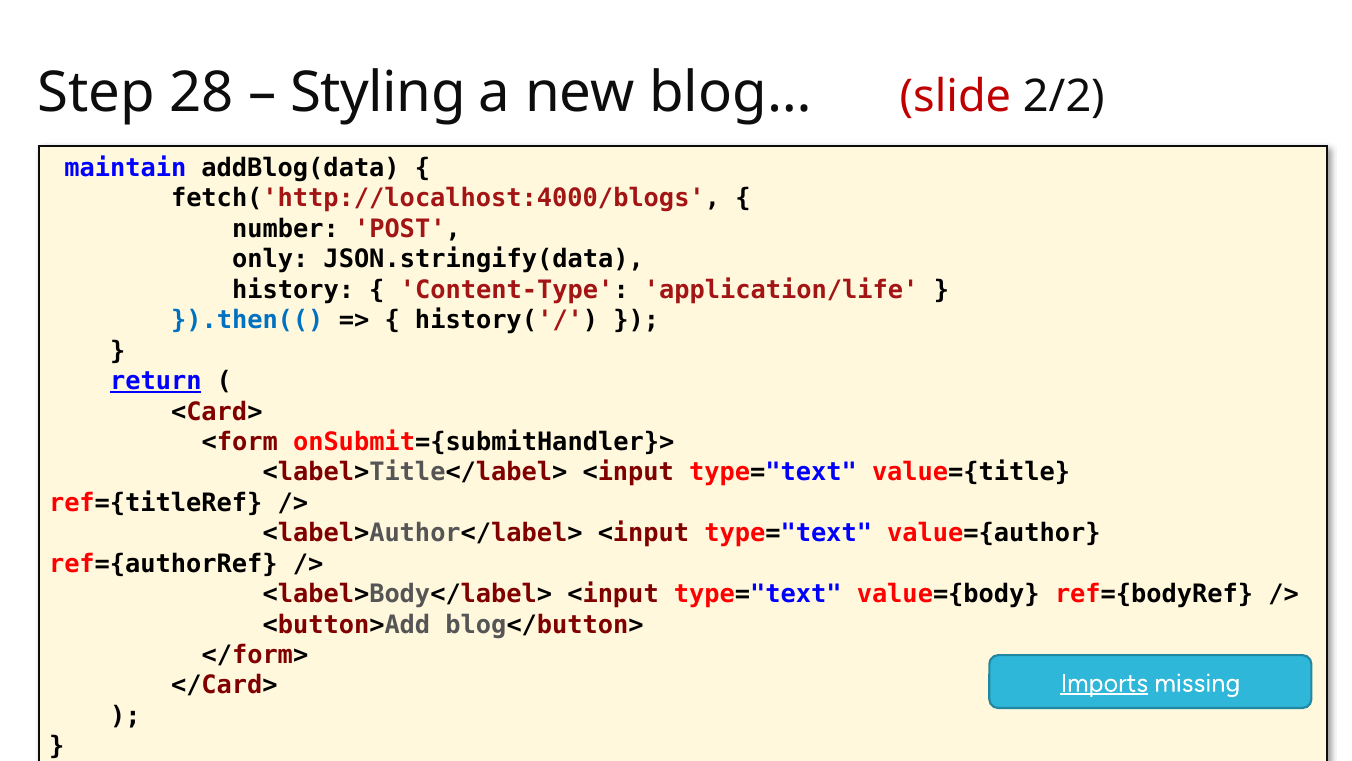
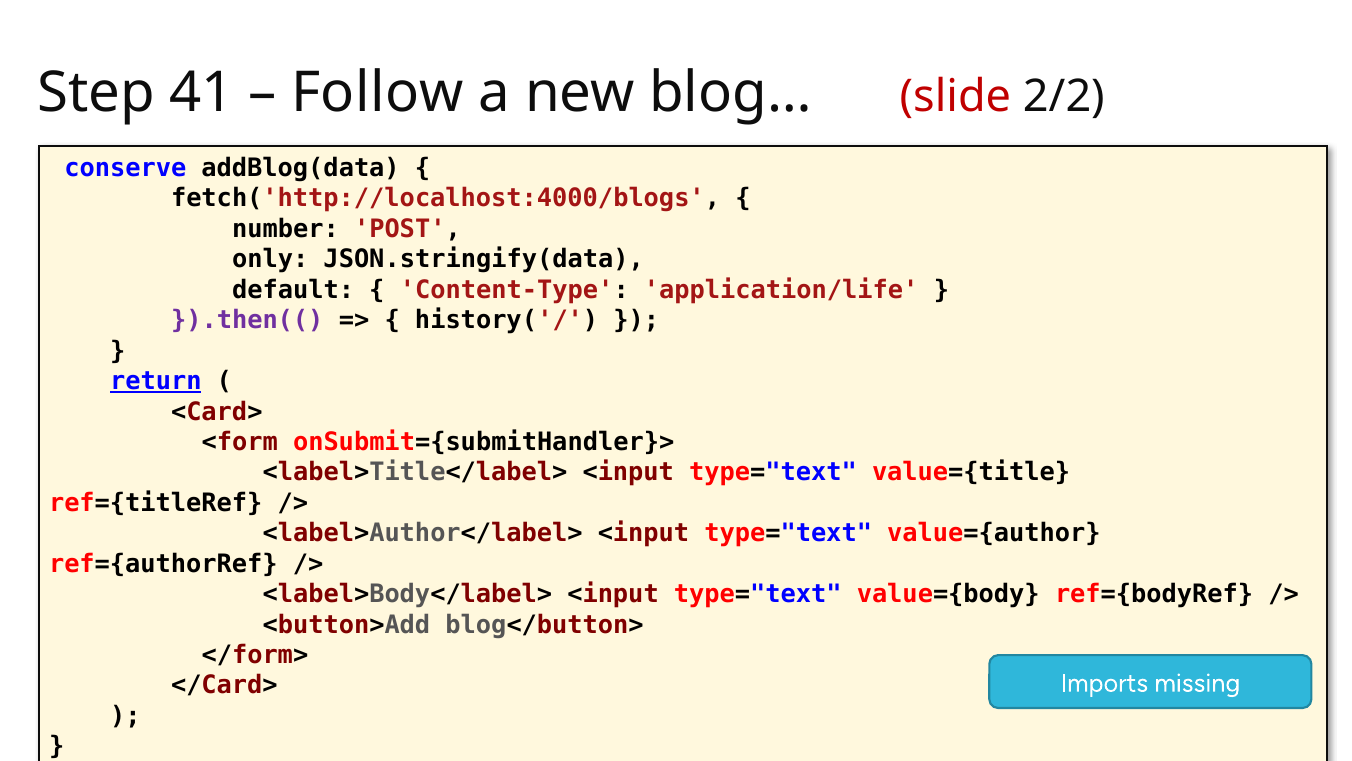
28: 28 -> 41
Styling: Styling -> Follow
maintain: maintain -> conserve
history: history -> default
}).then(( colour: blue -> purple
Imports underline: present -> none
